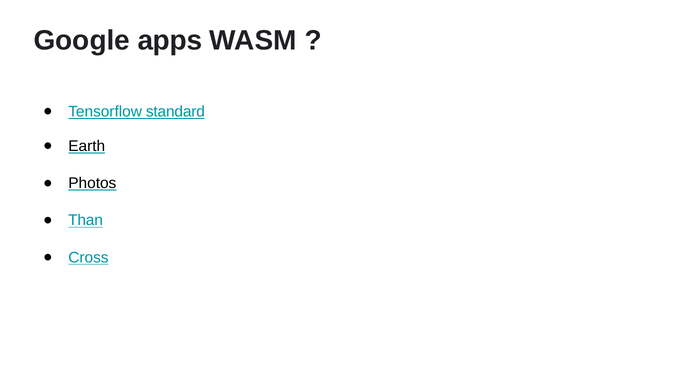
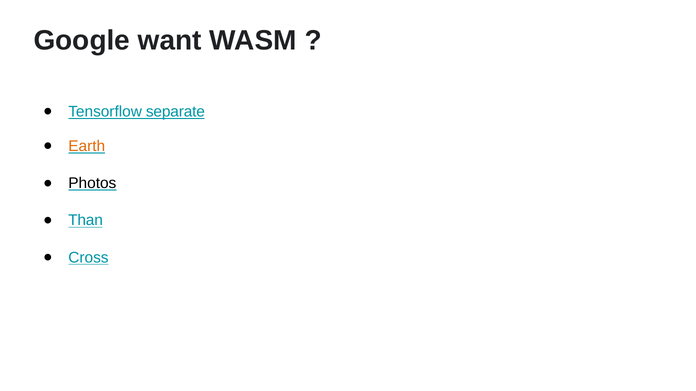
apps: apps -> want
standard: standard -> separate
Earth colour: black -> orange
